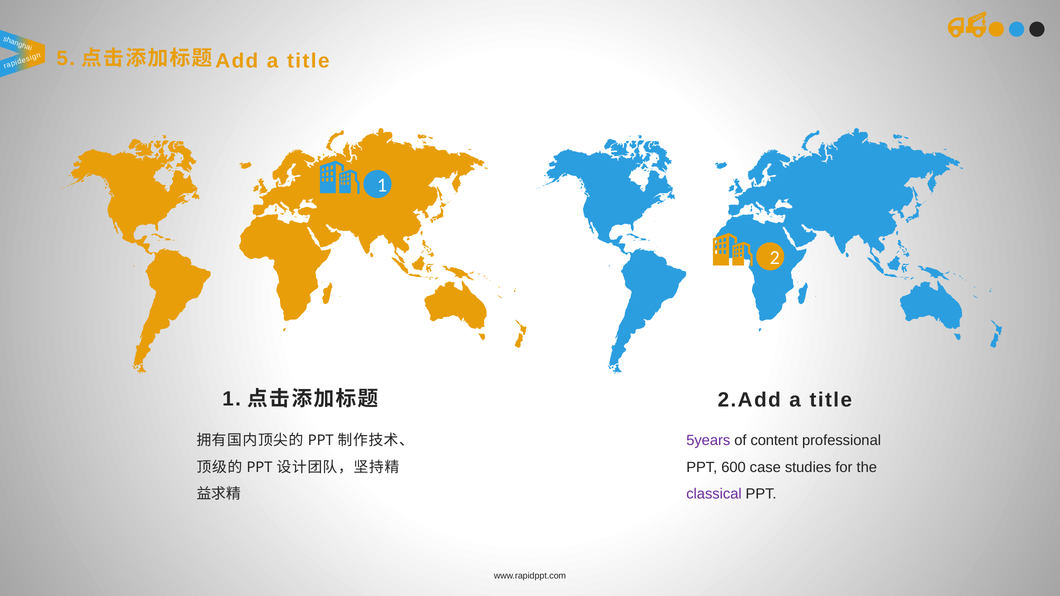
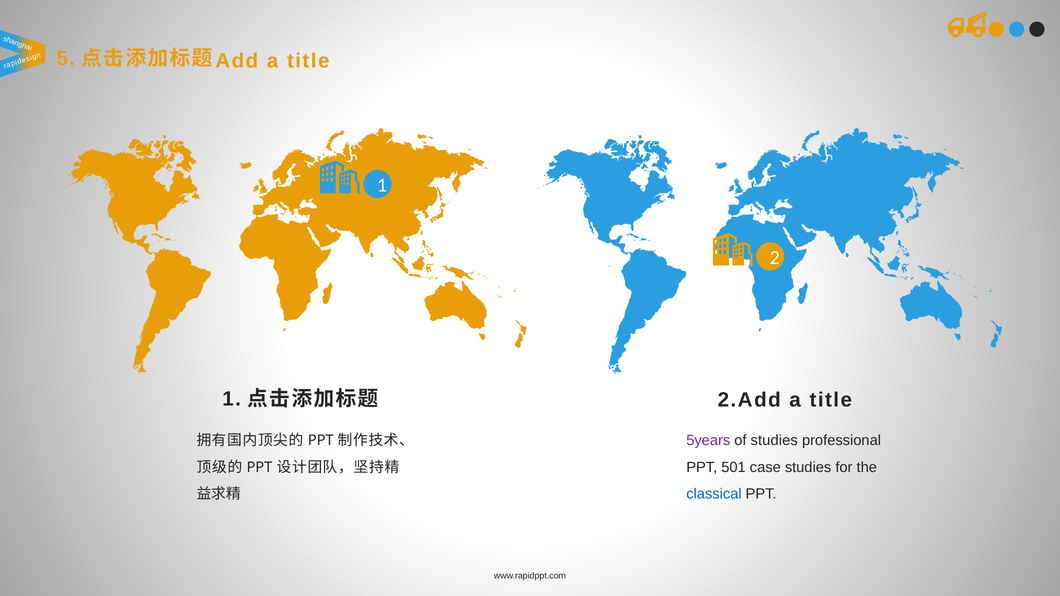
of content: content -> studies
600: 600 -> 501
classical colour: purple -> blue
